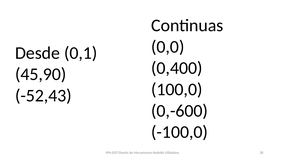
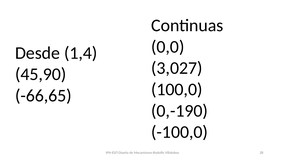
0,1: 0,1 -> 1,4
0,400: 0,400 -> 3,027
-52,43: -52,43 -> -66,65
0,-600: 0,-600 -> 0,-190
